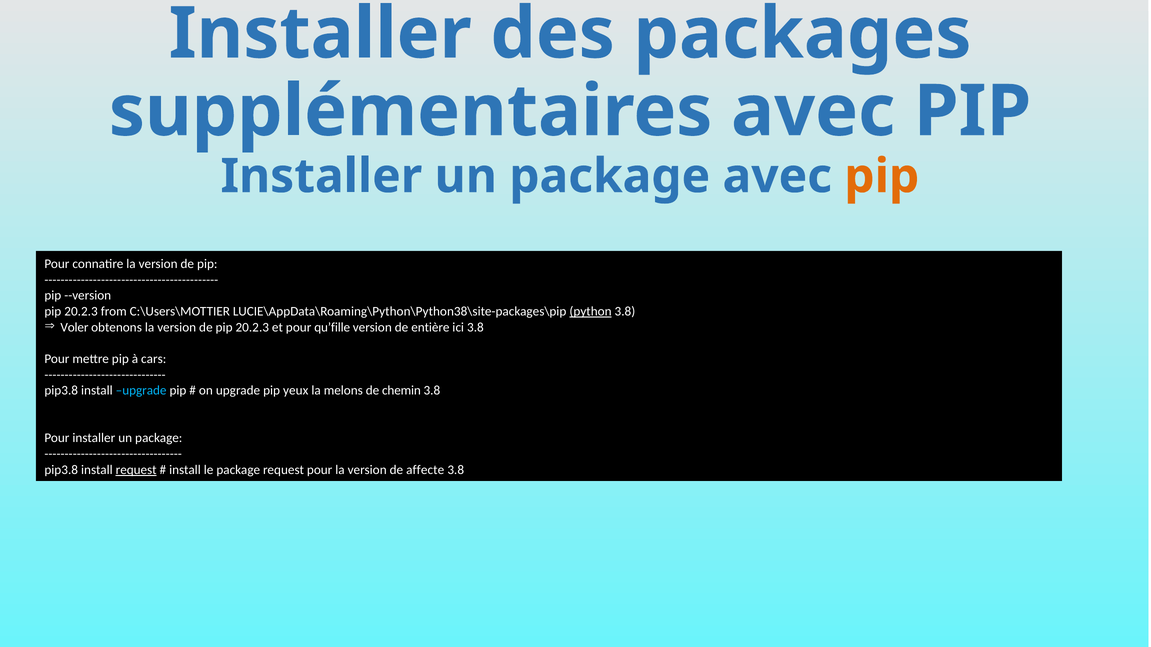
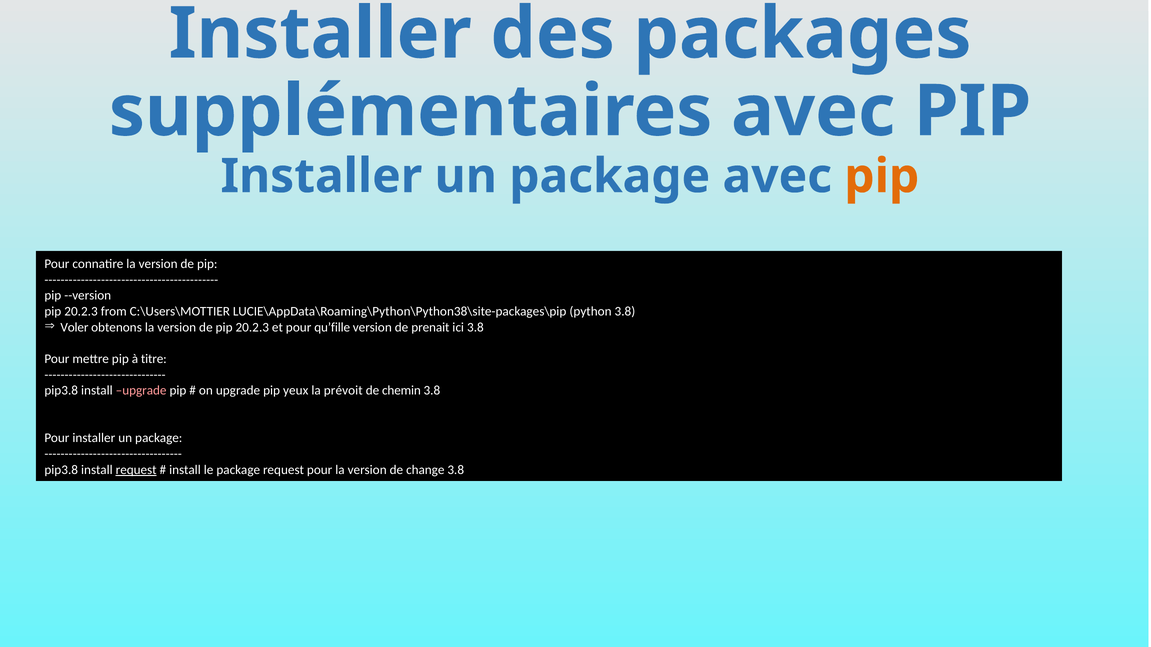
python underline: present -> none
entière: entière -> prenait
cars: cars -> titre
upgrade at (141, 391) colour: light blue -> pink
melons: melons -> prévoit
affecte: affecte -> change
